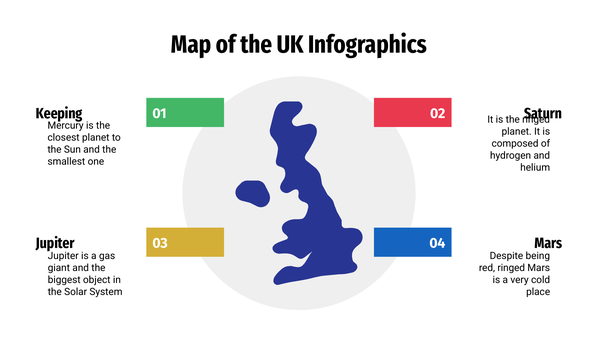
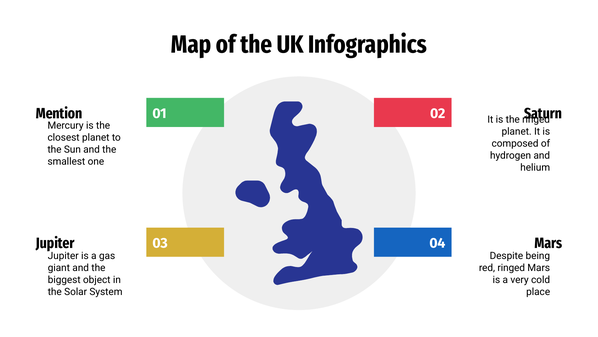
Keeping: Keeping -> Mention
